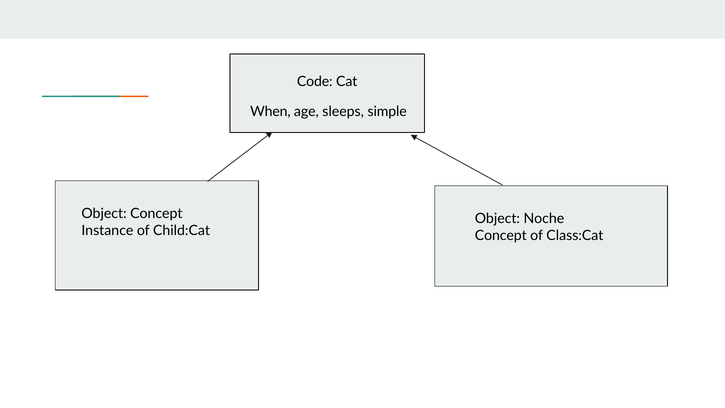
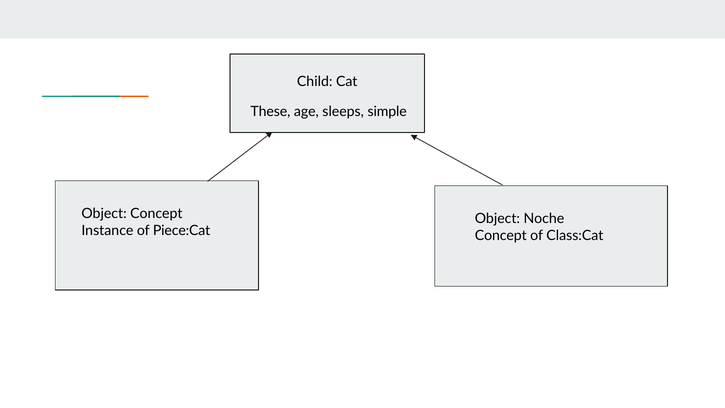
Code: Code -> Child
When: When -> These
Child:Cat: Child:Cat -> Piece:Cat
